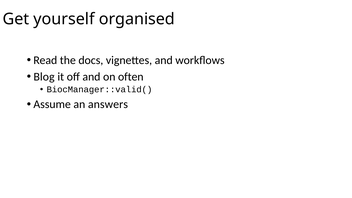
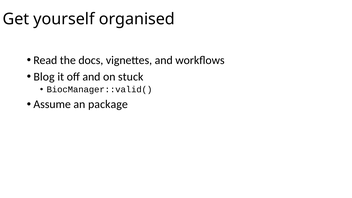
often: often -> stuck
answers: answers -> package
